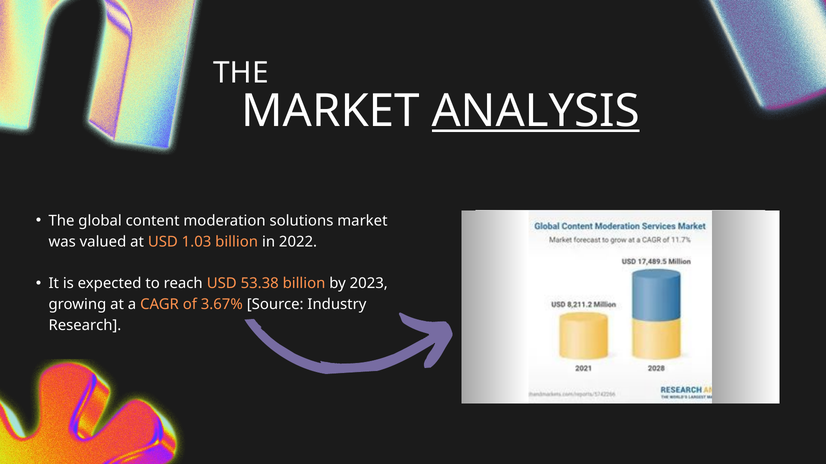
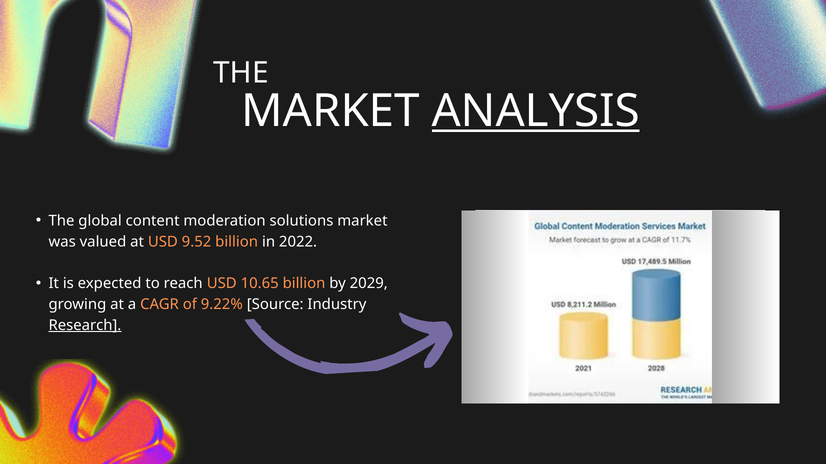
1.03: 1.03 -> 9.52
53.38: 53.38 -> 10.65
2023: 2023 -> 2029
3.67%: 3.67% -> 9.22%
Research underline: none -> present
